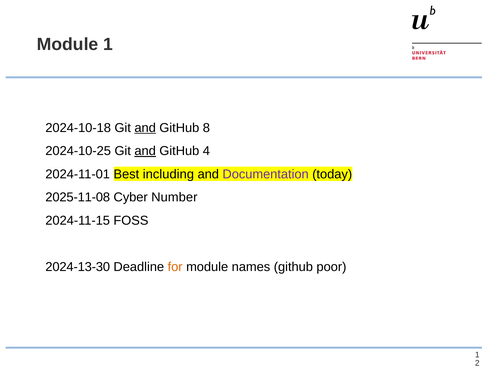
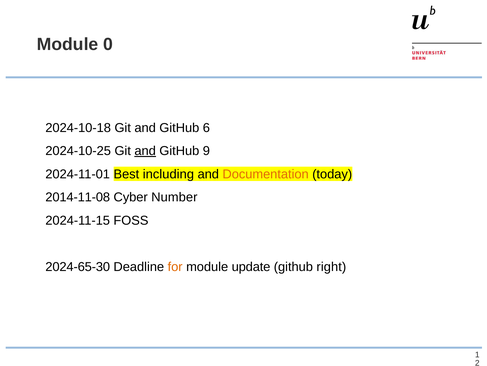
Module 1: 1 -> 0
and at (145, 128) underline: present -> none
8: 8 -> 6
4: 4 -> 9
Documentation colour: purple -> orange
2025-11-08: 2025-11-08 -> 2014-11-08
2024-13-30: 2024-13-30 -> 2024-65-30
names: names -> update
poor: poor -> right
